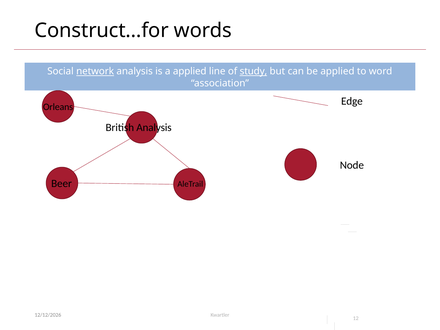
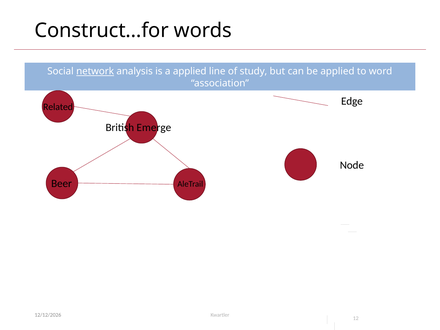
study underline: present -> none
Orleans: Orleans -> Related
British Analysis: Analysis -> Emerge
